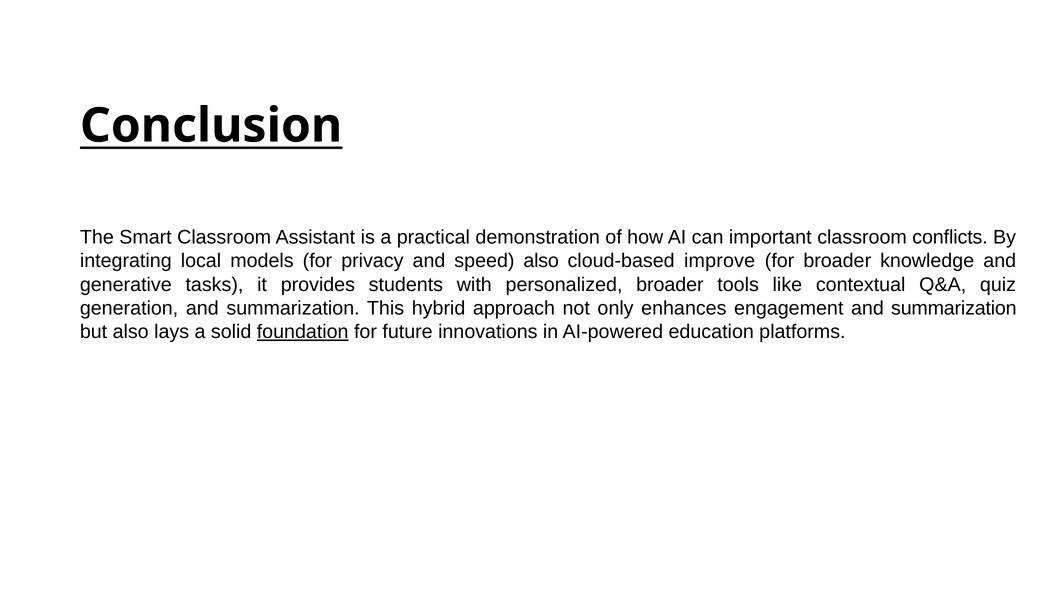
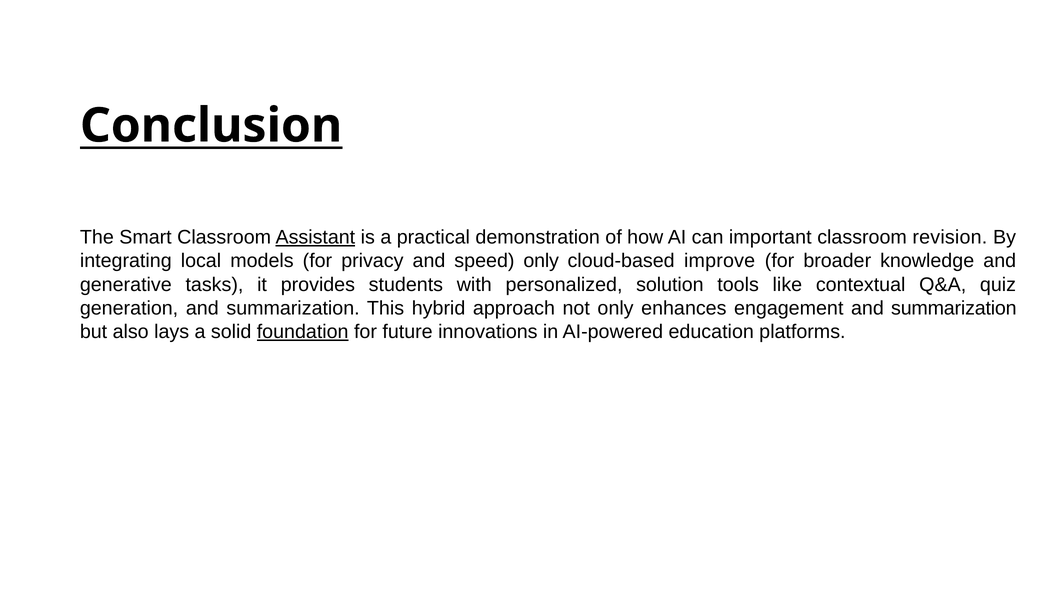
Assistant underline: none -> present
conflicts: conflicts -> revision
speed also: also -> only
personalized broader: broader -> solution
